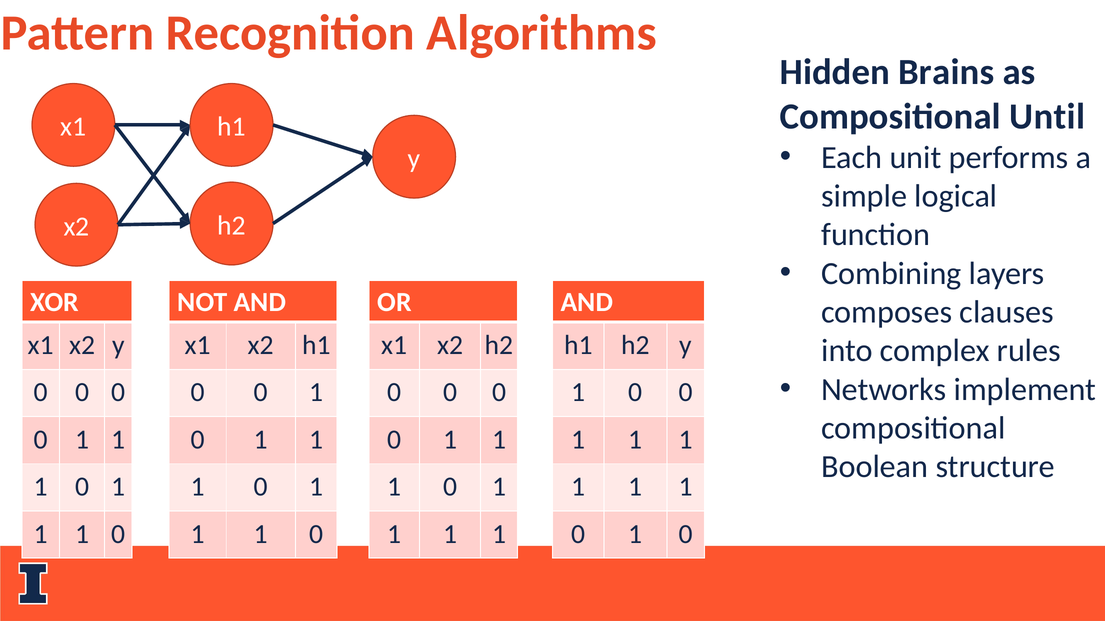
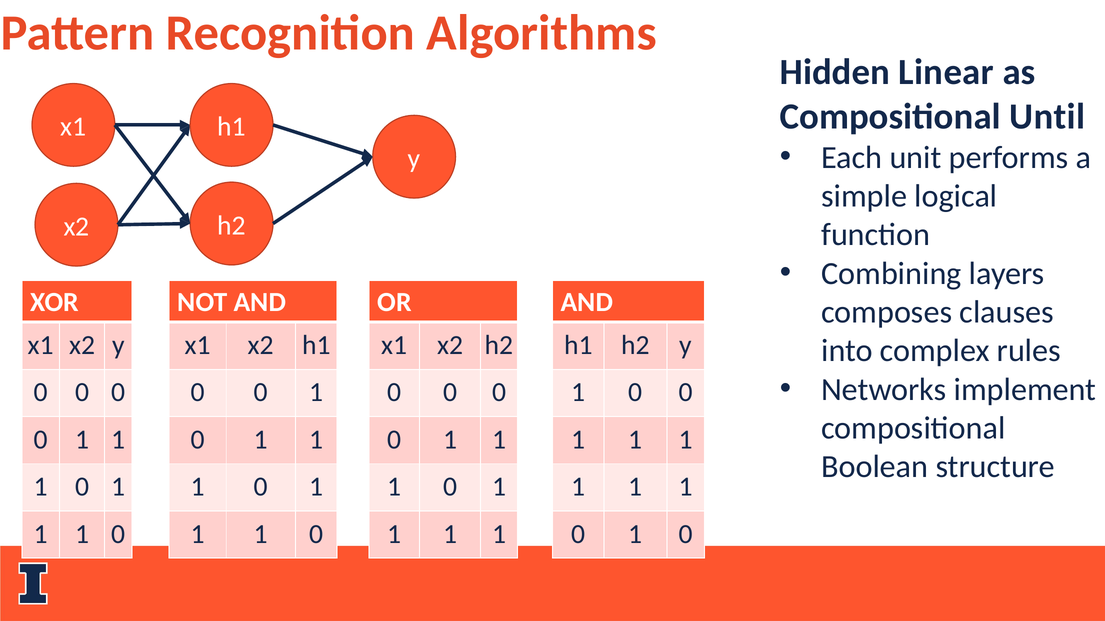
Brains: Brains -> Linear
